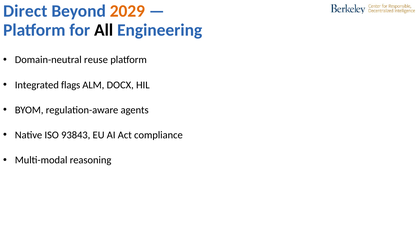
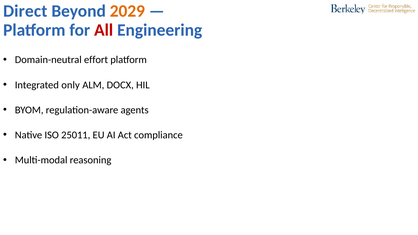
All colour: black -> red
reuse: reuse -> effort
flags: flags -> only
93843: 93843 -> 25011
